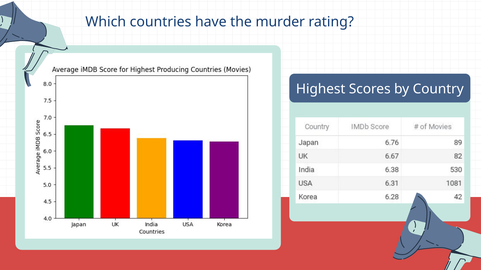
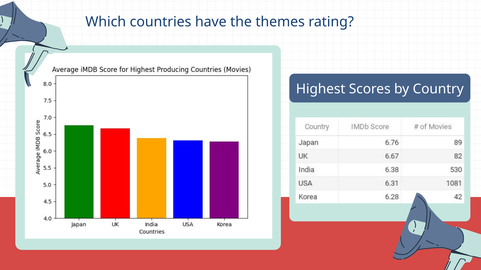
murder: murder -> themes
